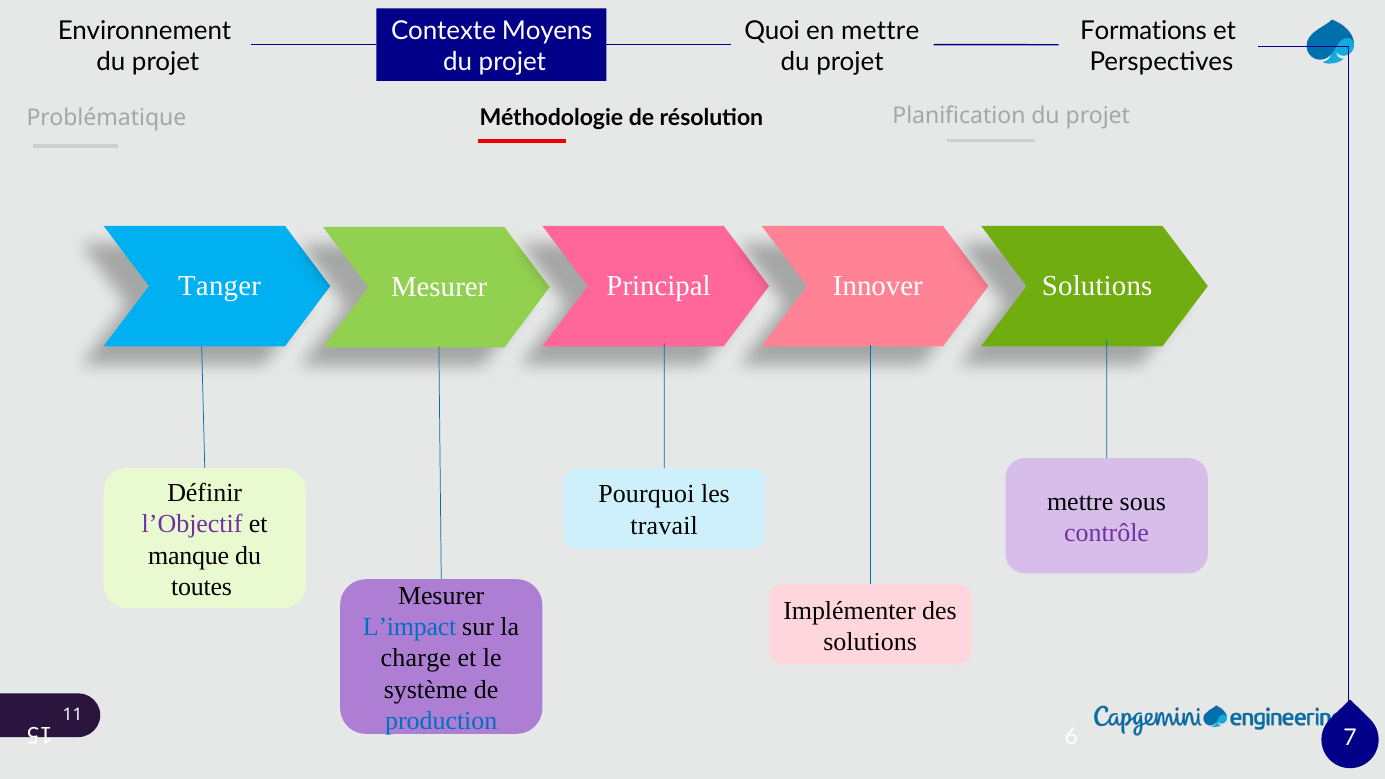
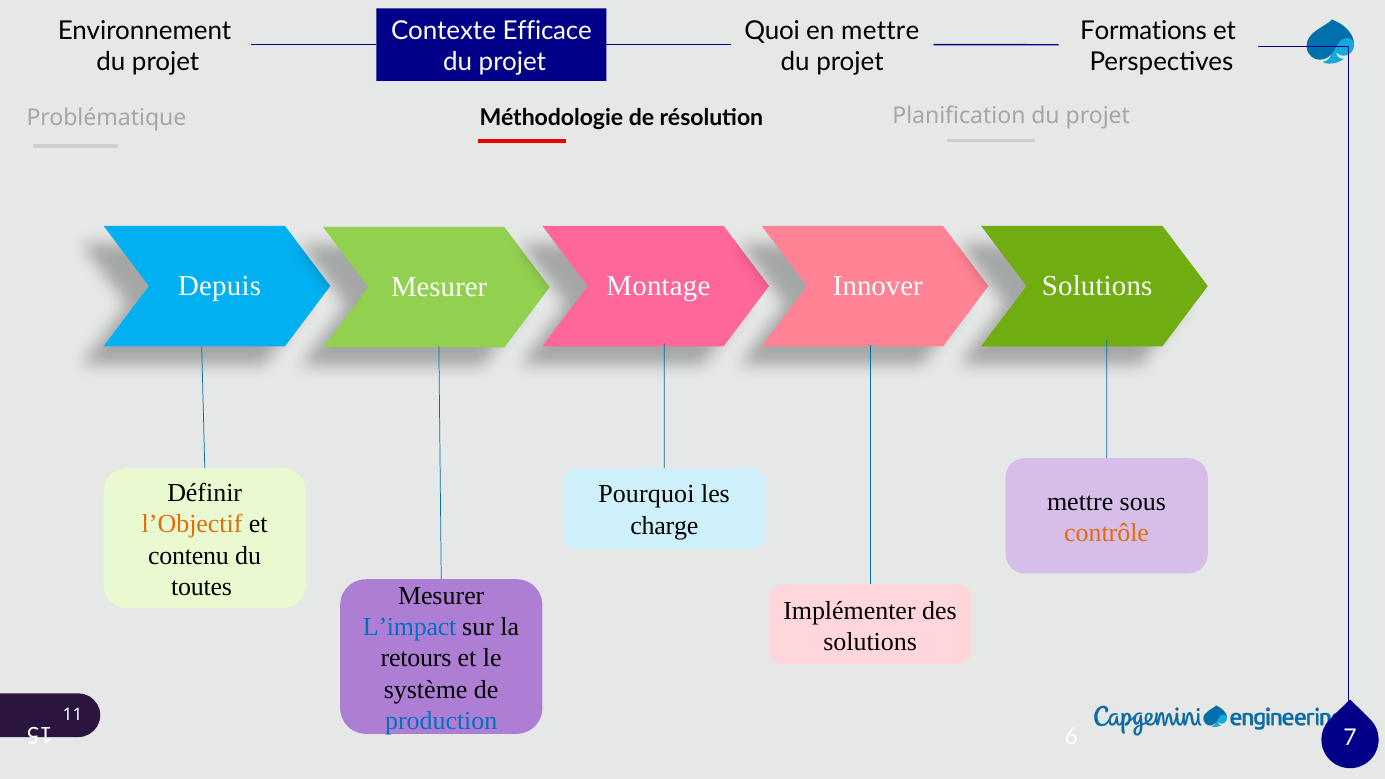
Moyens: Moyens -> Efficace
Tanger: Tanger -> Depuis
Principal: Principal -> Montage
l’Objectif colour: purple -> orange
travail: travail -> charge
contrôle colour: purple -> orange
manque: manque -> contenu
charge: charge -> retours
